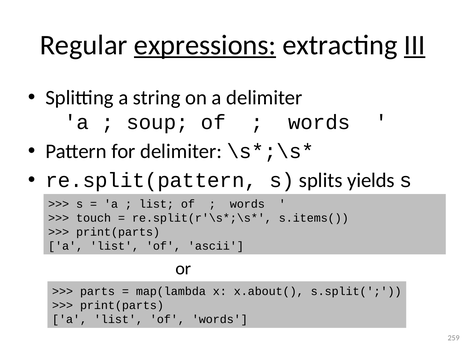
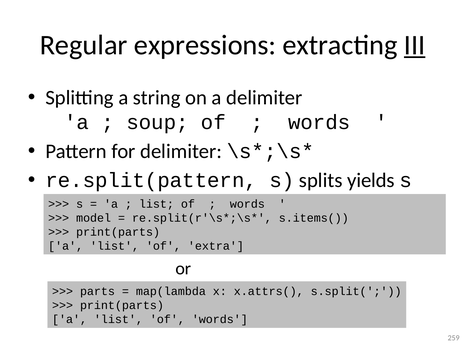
expressions underline: present -> none
touch: touch -> model
ascii: ascii -> extra
x.about(: x.about( -> x.attrs(
